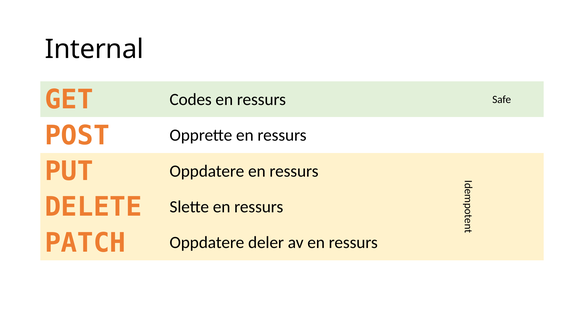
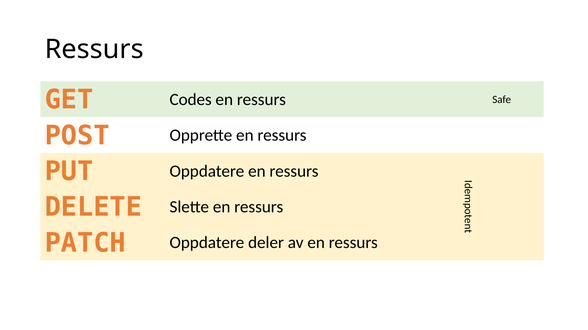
Internal at (94, 49): Internal -> Ressurs
